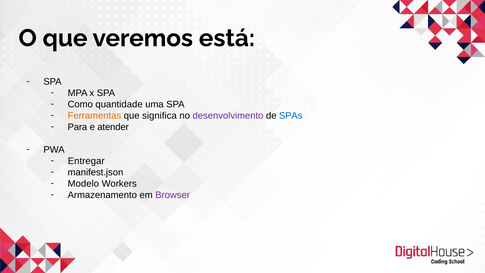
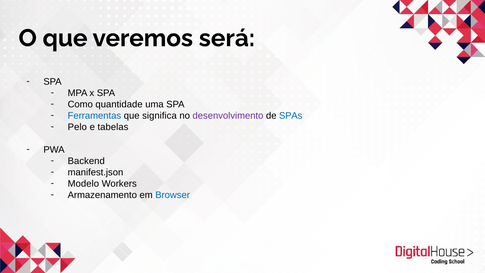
está: está -> será
Ferramentas colour: orange -> blue
Para: Para -> Pelo
atender: atender -> tabelas
Entregar: Entregar -> Backend
Browser colour: purple -> blue
